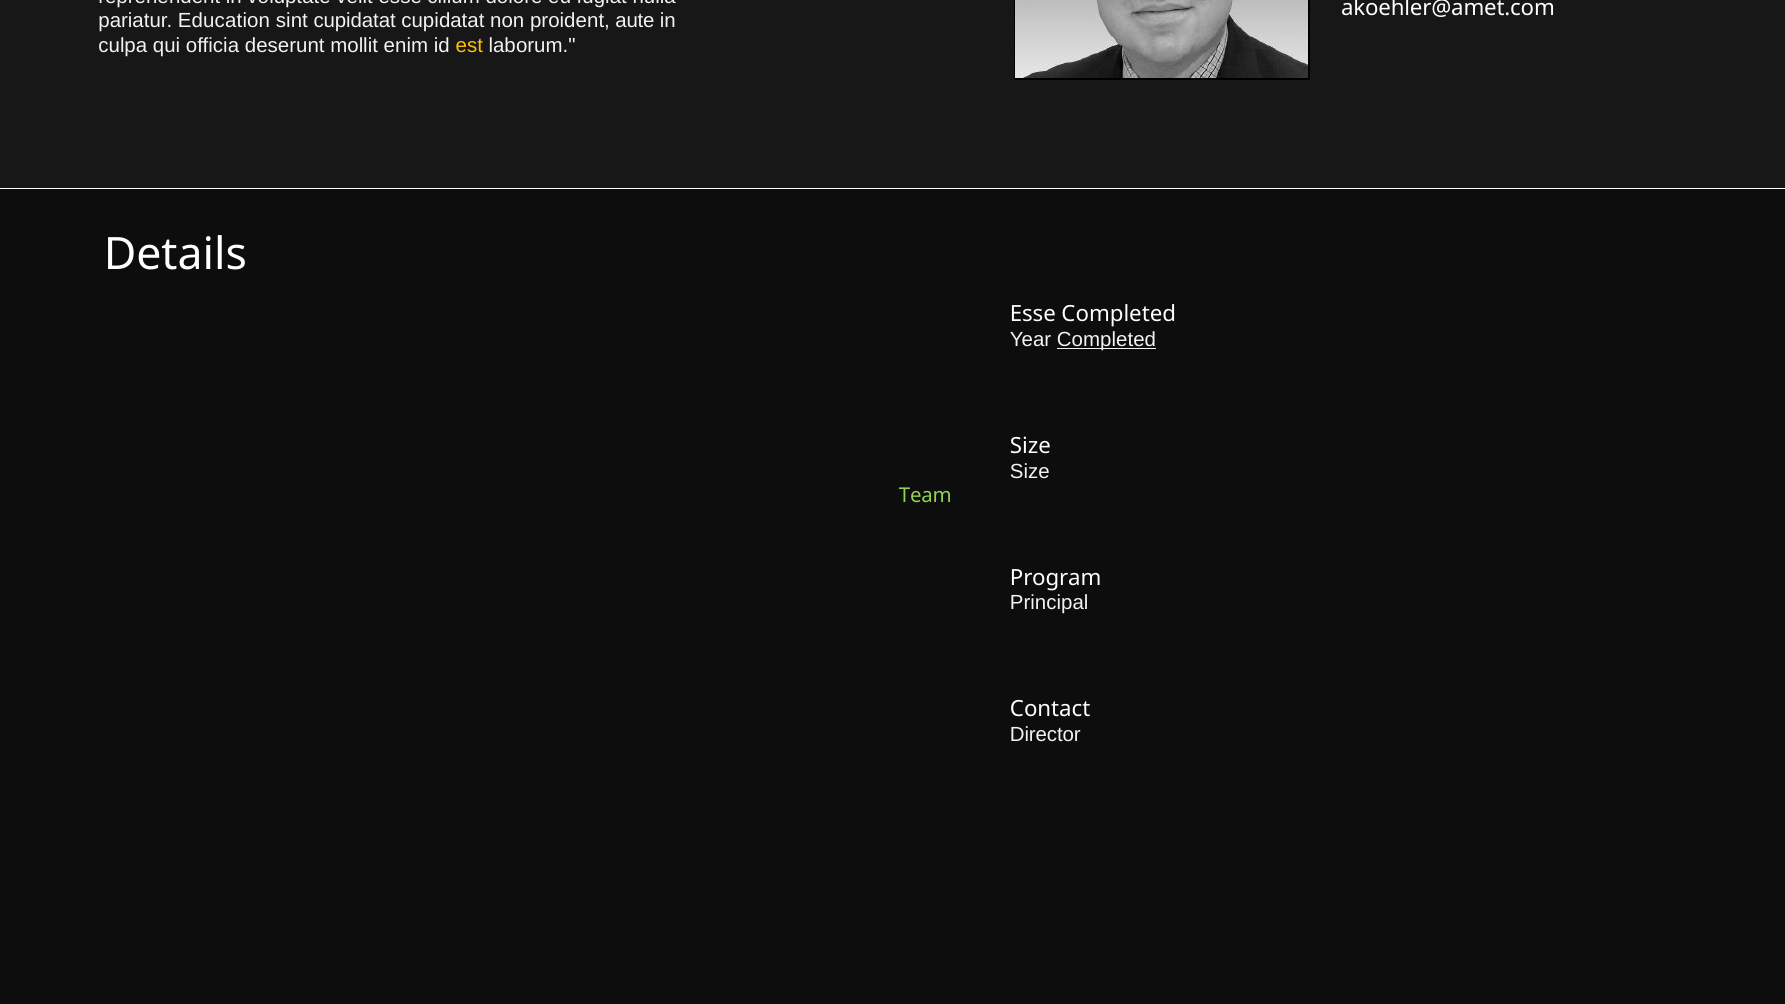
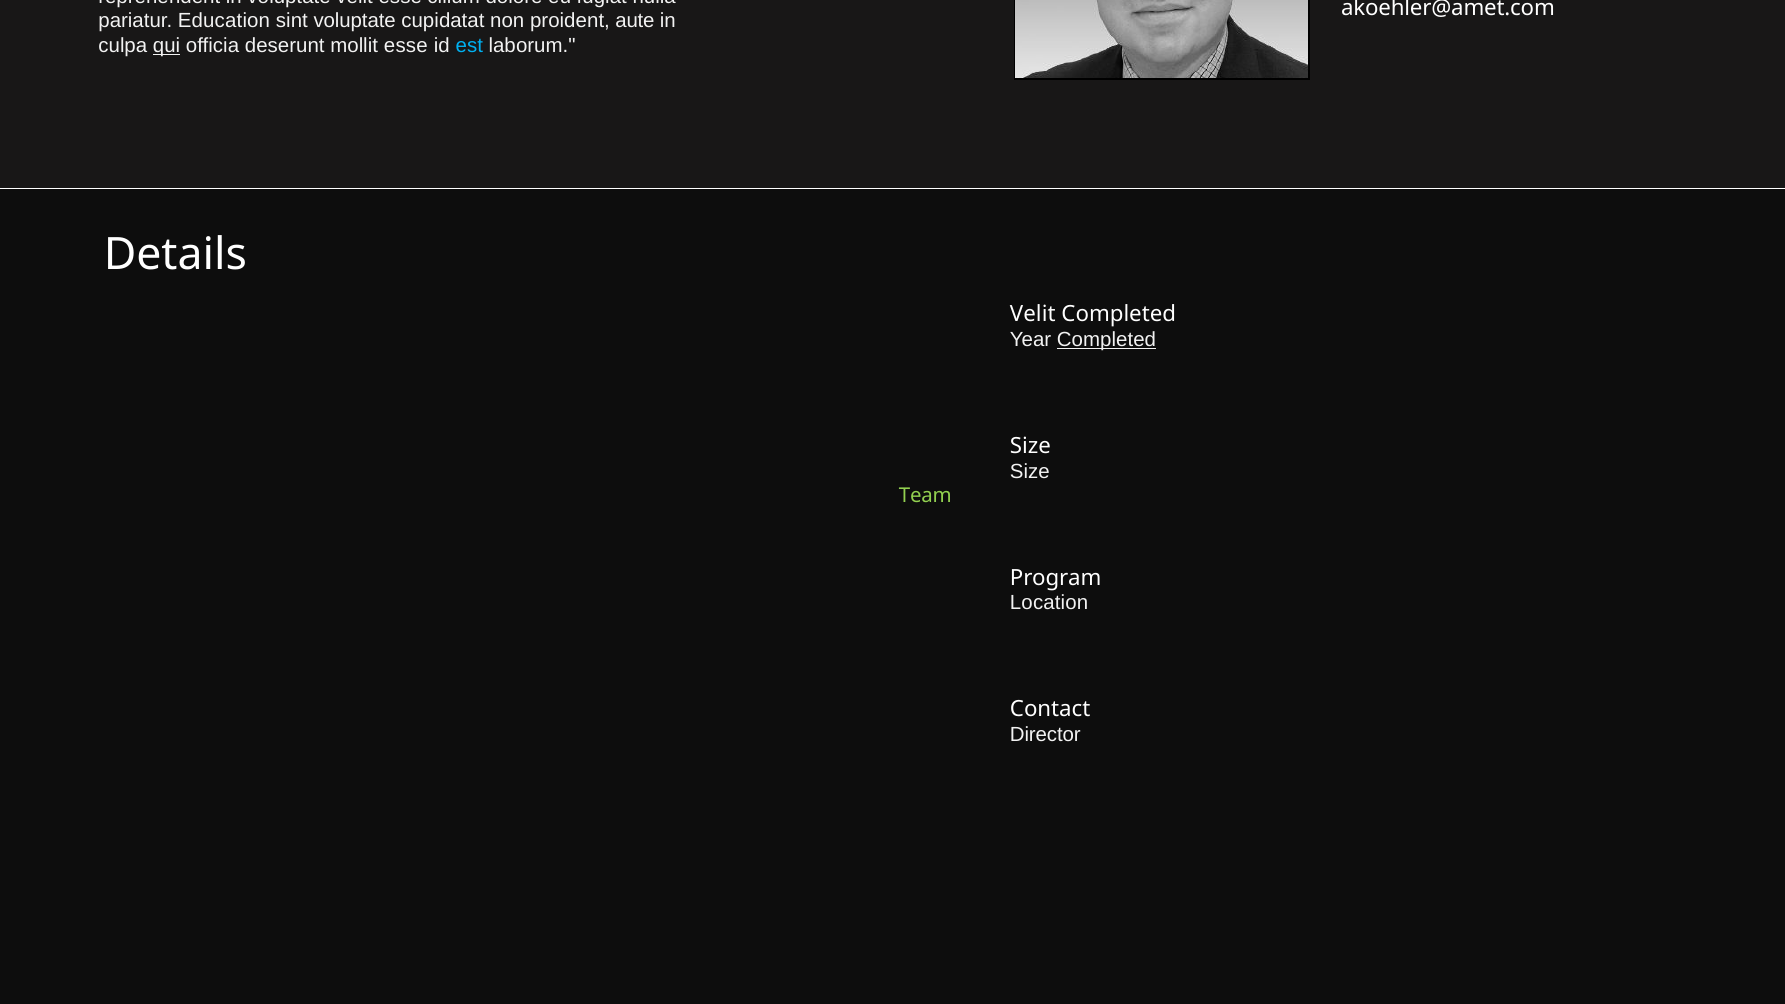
sint cupidatat: cupidatat -> voluptate
qui underline: none -> present
mollit enim: enim -> esse
est colour: yellow -> light blue
Esse at (1033, 314): Esse -> Velit
Principal: Principal -> Location
